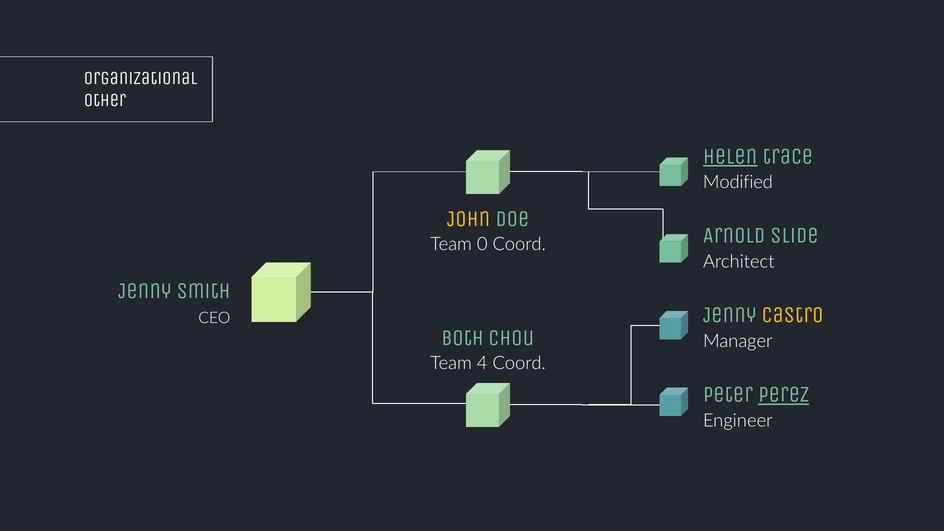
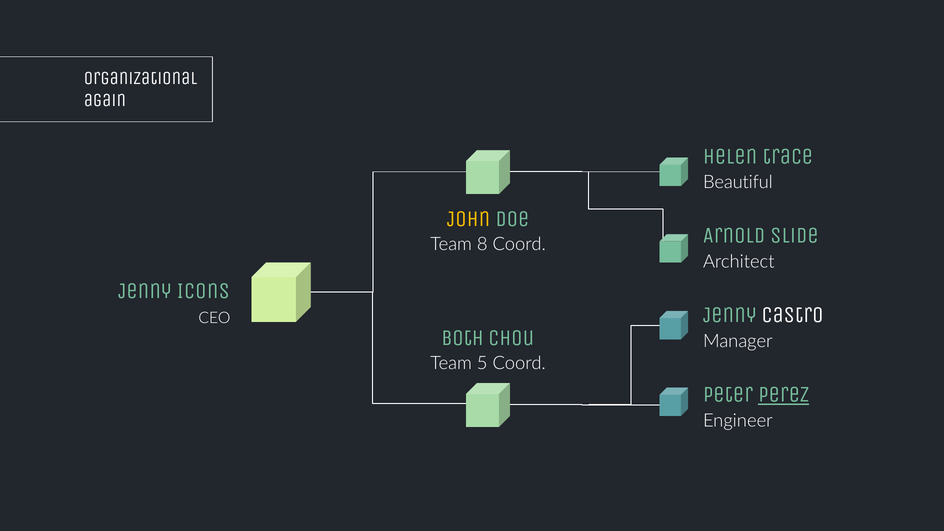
other: other -> again
Helen underline: present -> none
Modified: Modified -> Beautiful
0: 0 -> 8
Smith: Smith -> Icons
castro colour: yellow -> white
4: 4 -> 5
